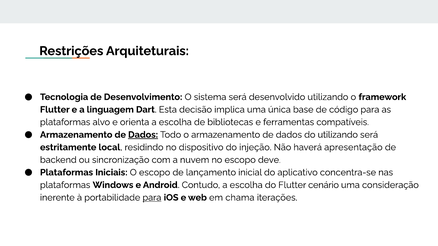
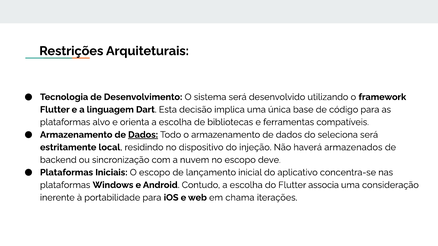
do utilizando: utilizando -> seleciona
apresentação: apresentação -> armazenados
cenário: cenário -> associa
para at (152, 198) underline: present -> none
